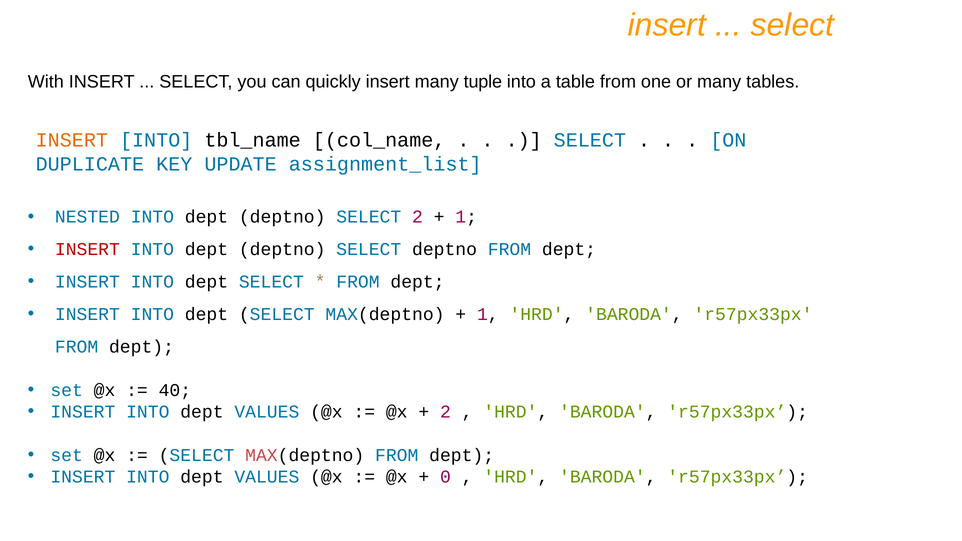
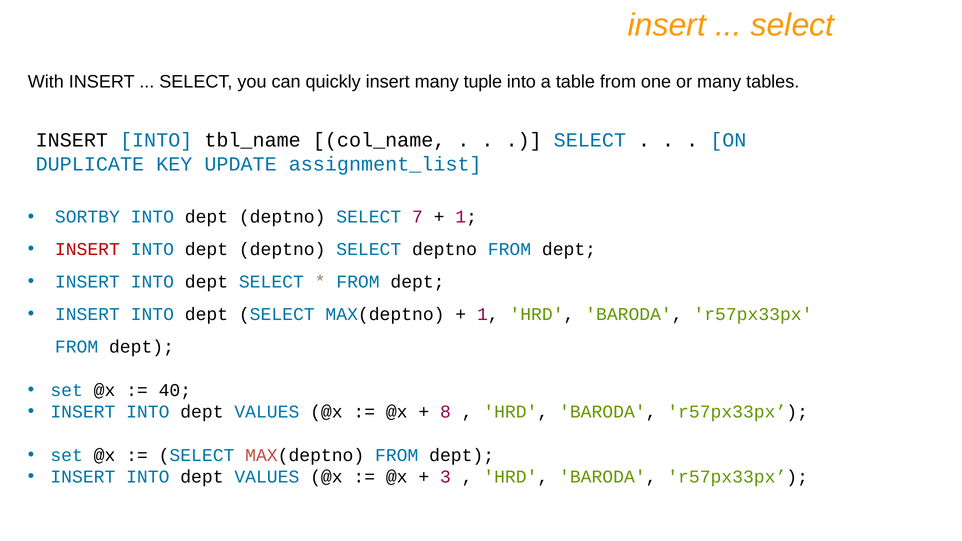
INSERT at (72, 140) colour: orange -> black
NESTED: NESTED -> SORTBY
SELECT 2: 2 -> 7
2 at (445, 412): 2 -> 8
0: 0 -> 3
